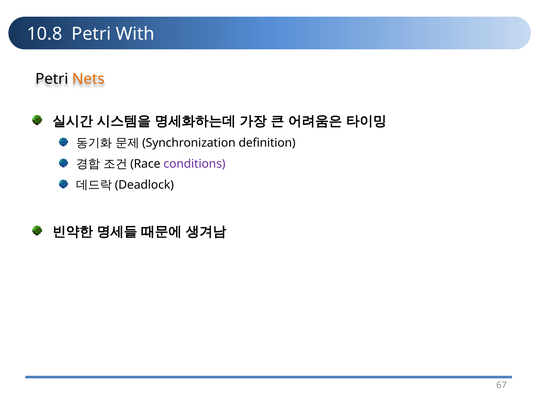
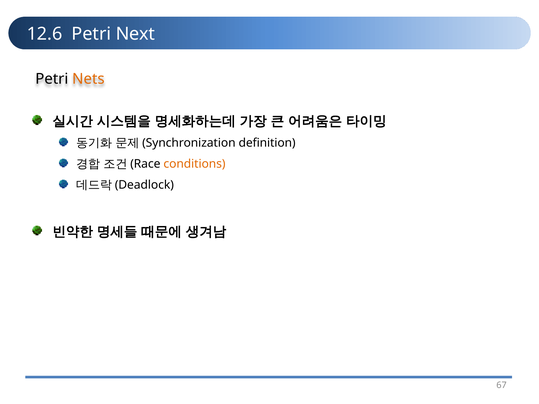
10.8: 10.8 -> 12.6
With: With -> Next
conditions colour: purple -> orange
